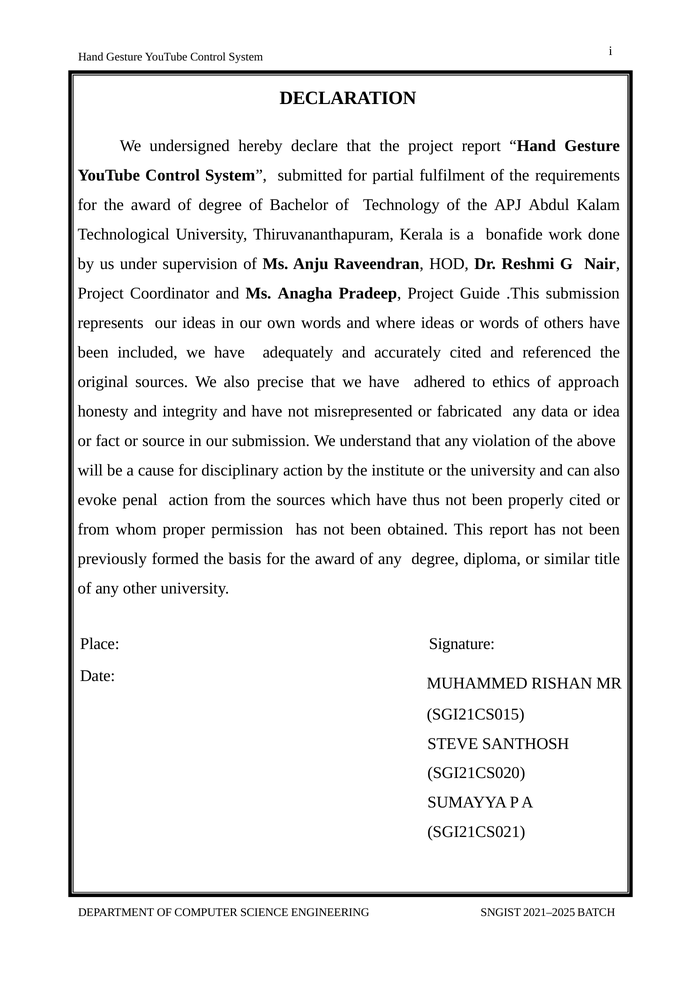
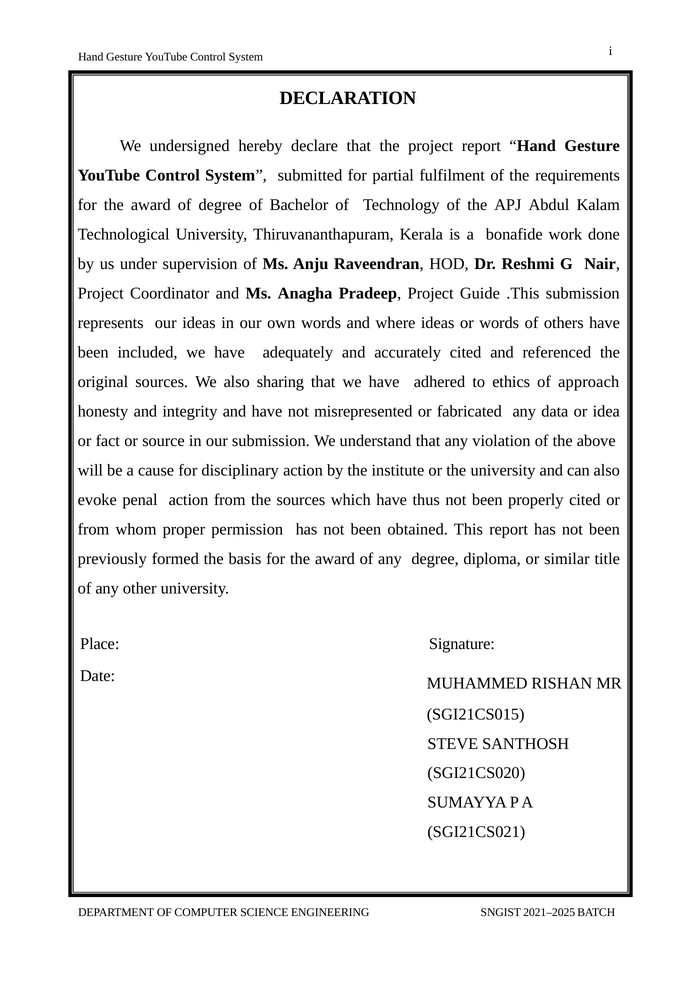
precise: precise -> sharing
